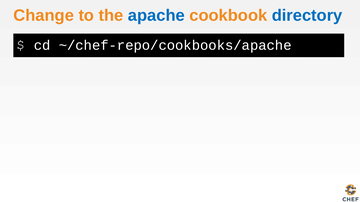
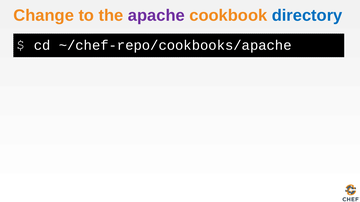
apache colour: blue -> purple
